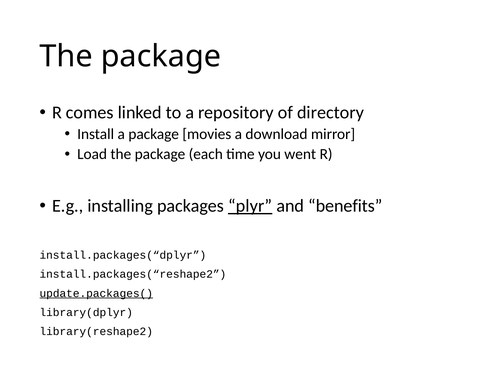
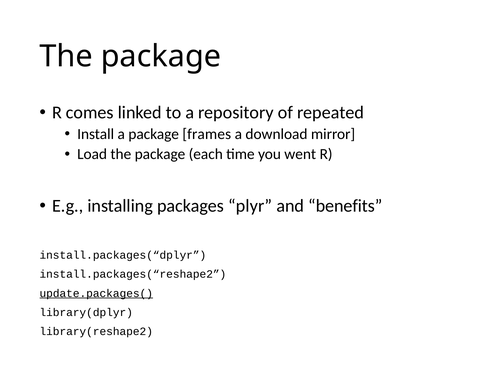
directory: directory -> repeated
movies: movies -> frames
plyr underline: present -> none
